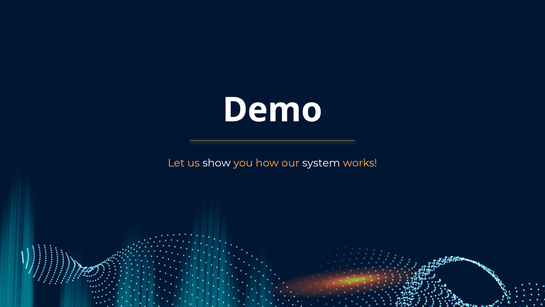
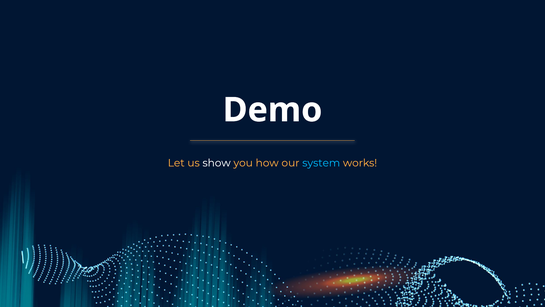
system colour: white -> light blue
